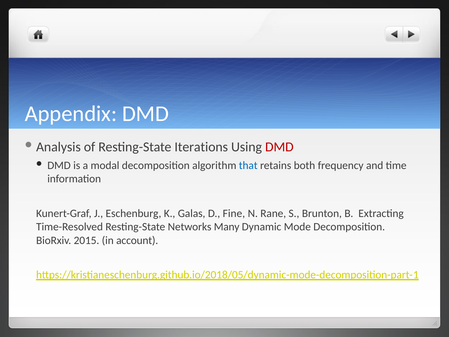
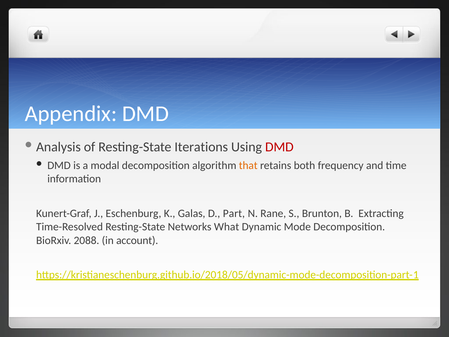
that colour: blue -> orange
Fine: Fine -> Part
Many: Many -> What
2015: 2015 -> 2088
